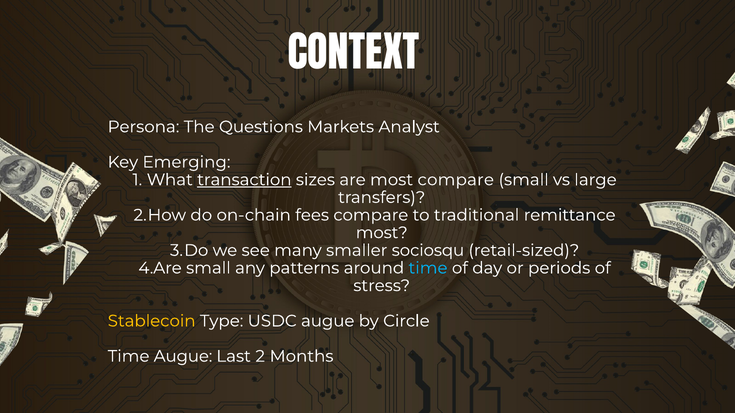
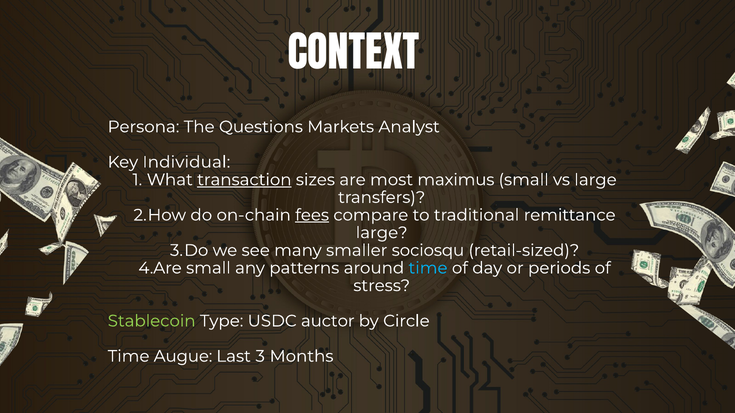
Emerging: Emerging -> Individual
most compare: compare -> maximus
fees underline: none -> present
most at (382, 233): most -> large
Stablecoin colour: yellow -> light green
USDC augue: augue -> auctor
2: 2 -> 3
